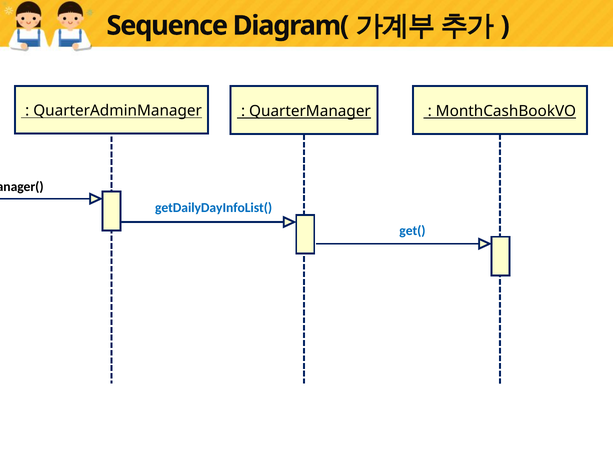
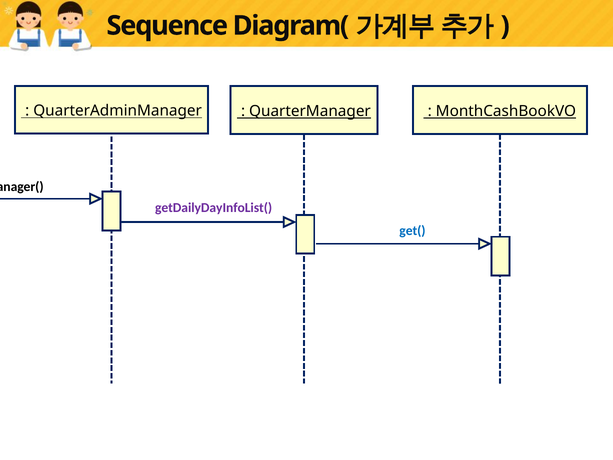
getDailyDayInfoList( colour: blue -> purple
